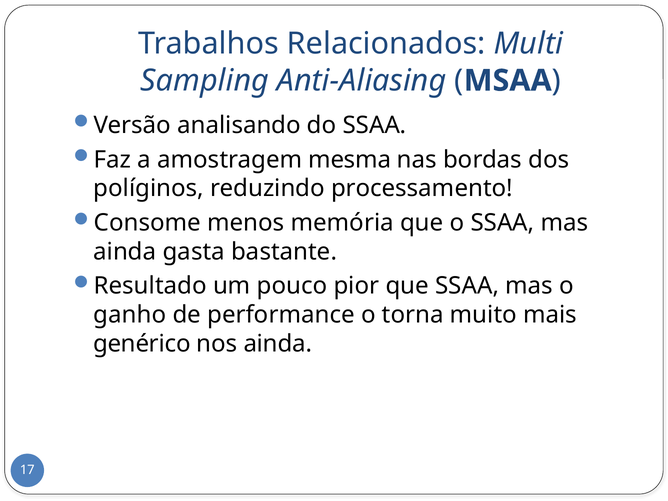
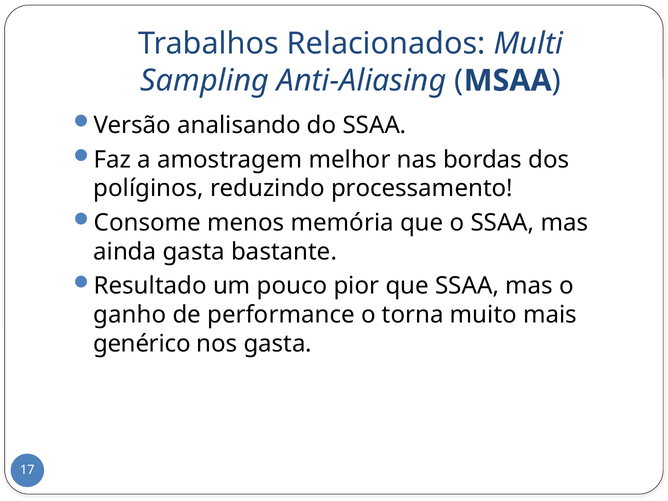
mesma: mesma -> melhor
nos ainda: ainda -> gasta
